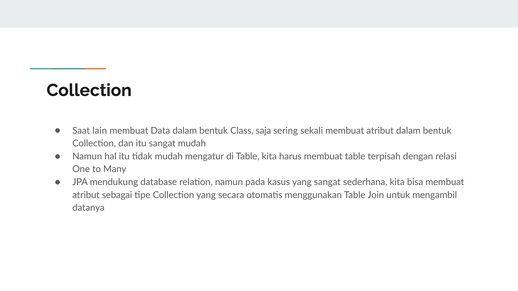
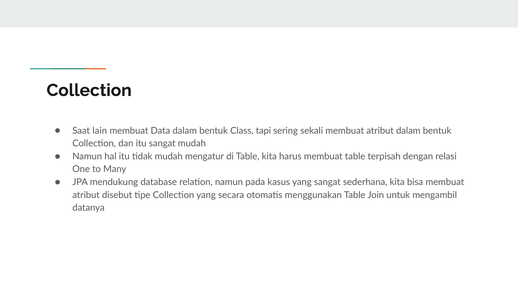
saja: saja -> tapi
sebagai: sebagai -> disebut
